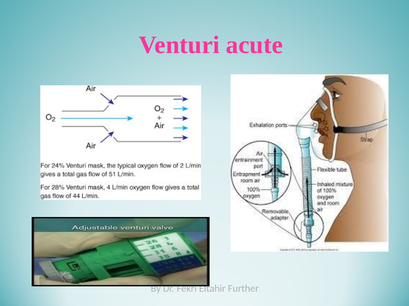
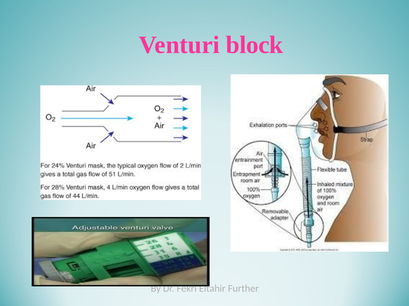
acute: acute -> block
